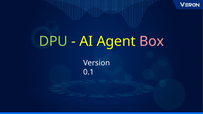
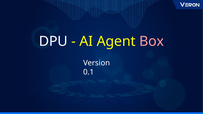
DPU colour: light green -> white
